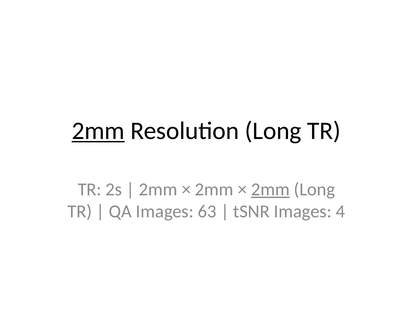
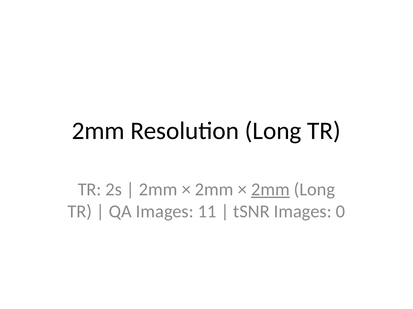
2mm at (98, 131) underline: present -> none
63: 63 -> 11
4: 4 -> 0
